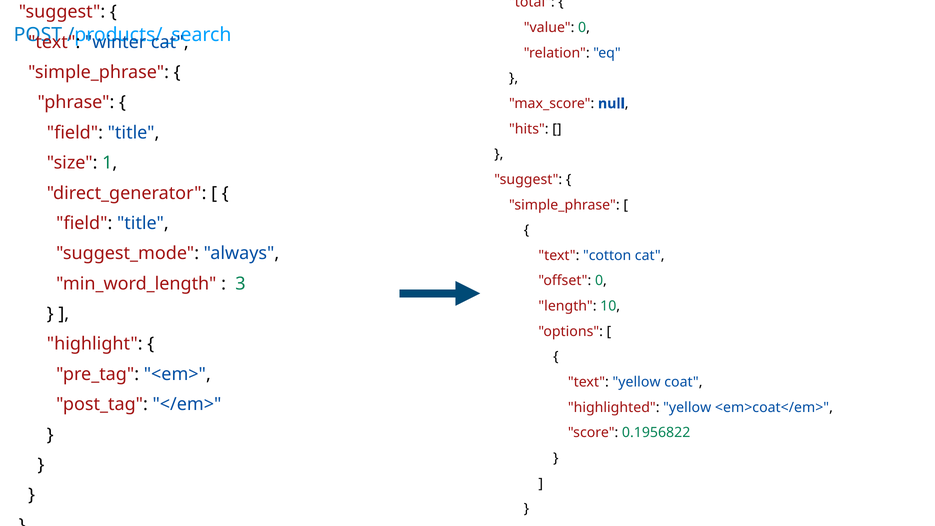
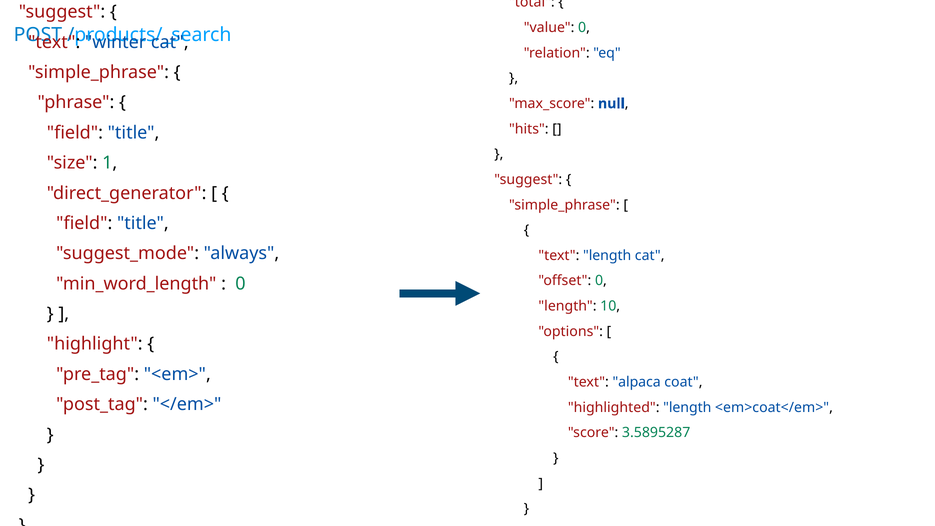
text cotton: cotton -> length
3 at (240, 284): 3 -> 0
text yellow: yellow -> alpaca
highlighted yellow: yellow -> length
0.1956822: 0.1956822 -> 3.5895287
